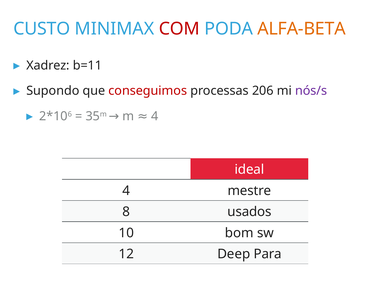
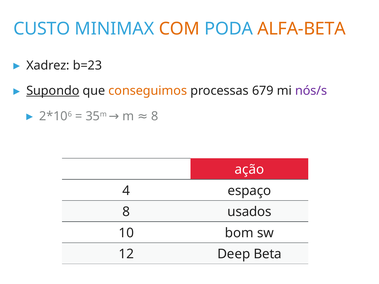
COM colour: red -> orange
b=11: b=11 -> b=23
Supondo underline: none -> present
conseguimos colour: red -> orange
206: 206 -> 679
m 4: 4 -> 8
ideal: ideal -> ação
mestre: mestre -> espaço
Para: Para -> Beta
